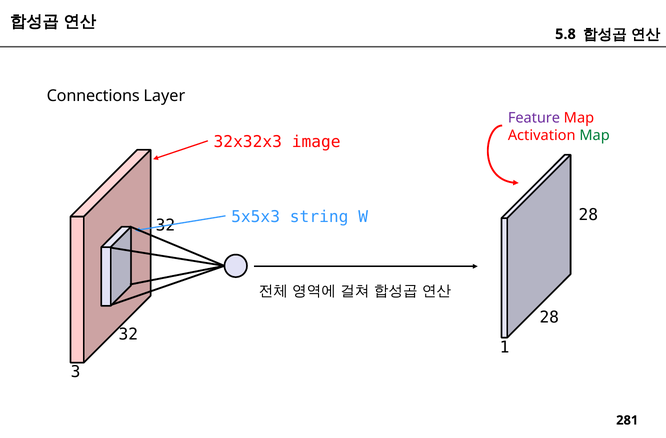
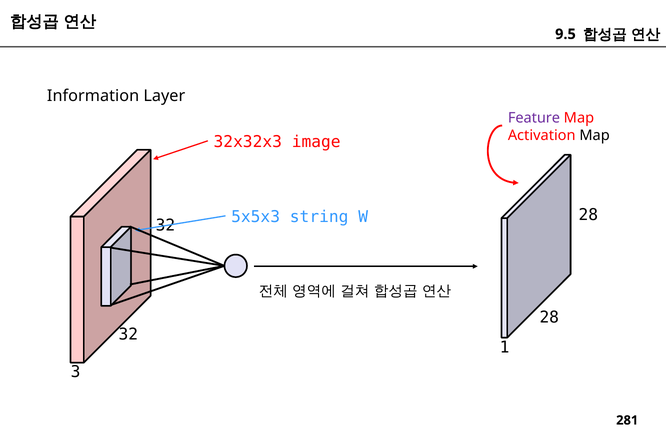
5.8: 5.8 -> 9.5
Connections: Connections -> Information
Map at (595, 135) colour: green -> black
